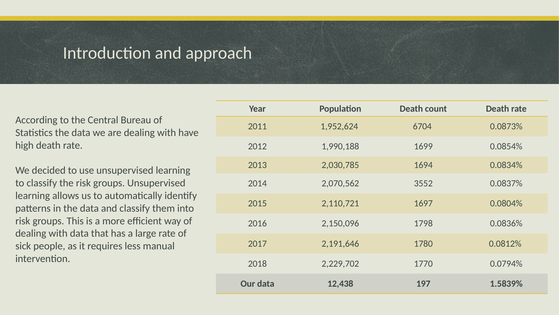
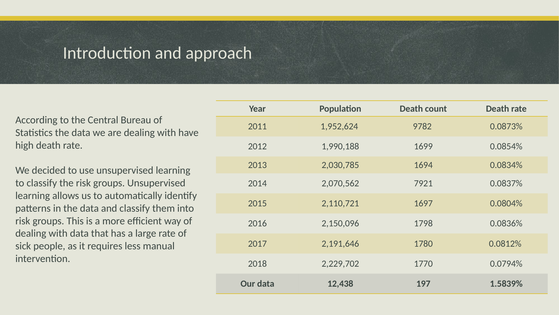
6704: 6704 -> 9782
3552: 3552 -> 7921
